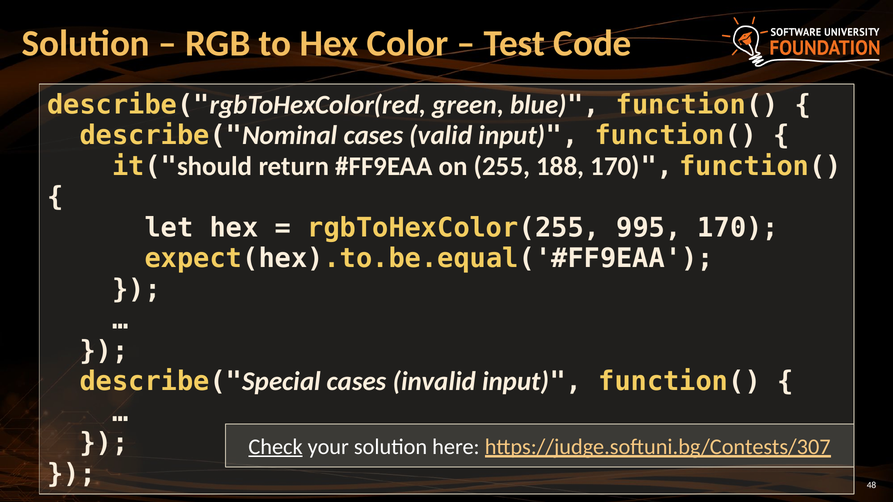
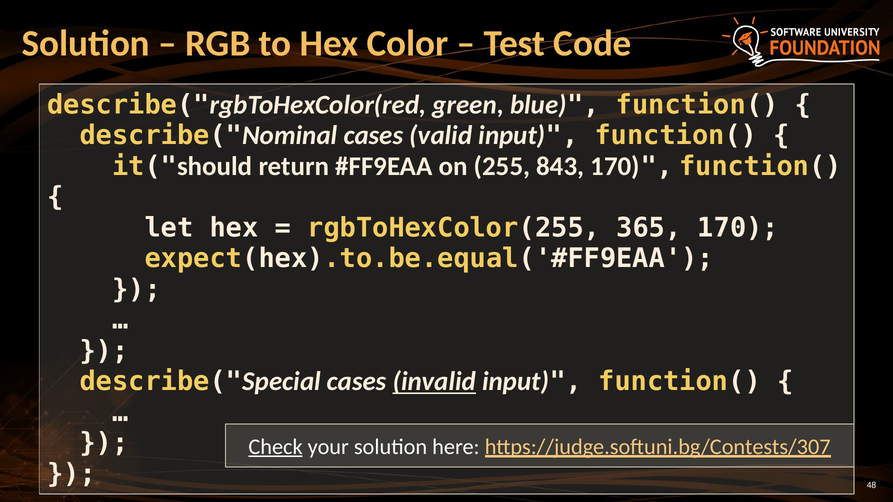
188: 188 -> 843
995: 995 -> 365
invalid underline: none -> present
